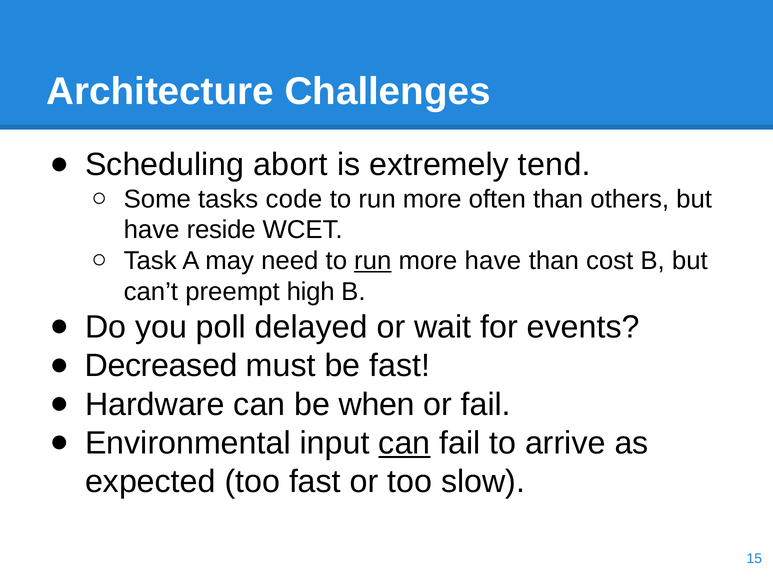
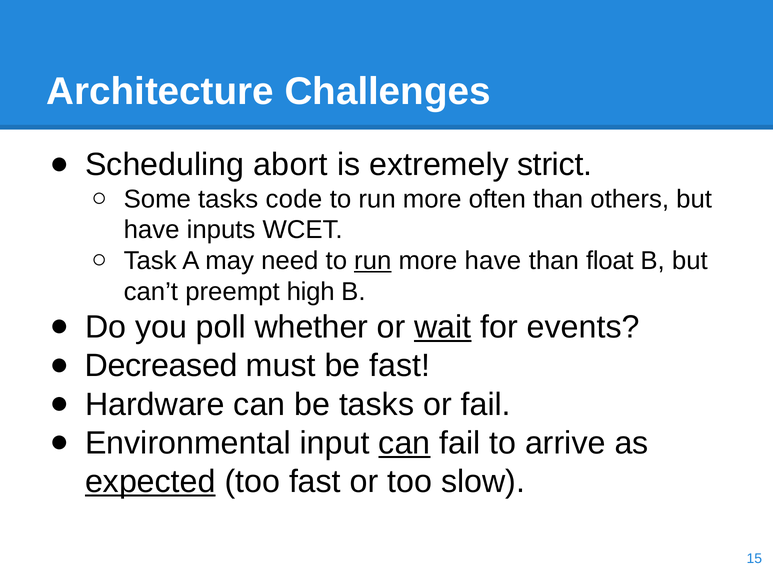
tend: tend -> strict
reside: reside -> inputs
cost: cost -> float
delayed: delayed -> whether
wait underline: none -> present
be when: when -> tasks
expected underline: none -> present
